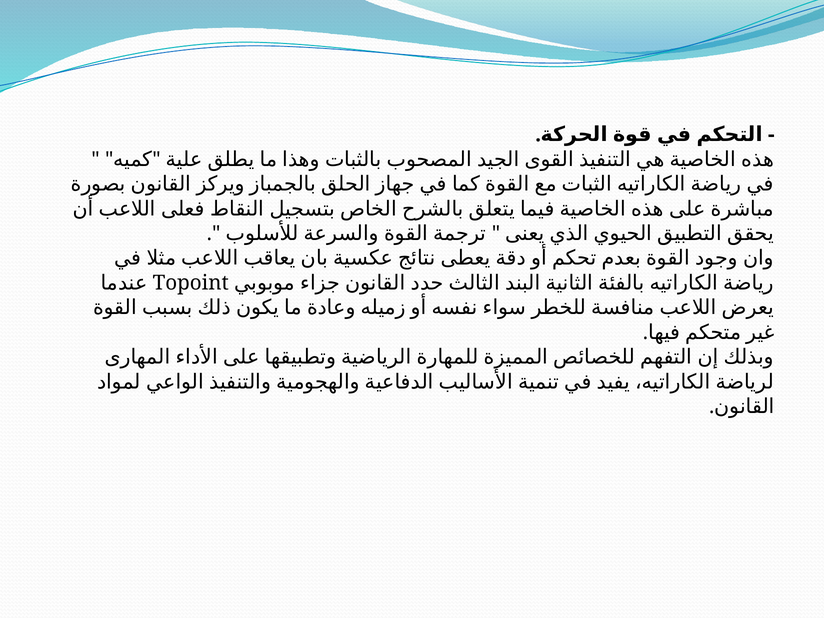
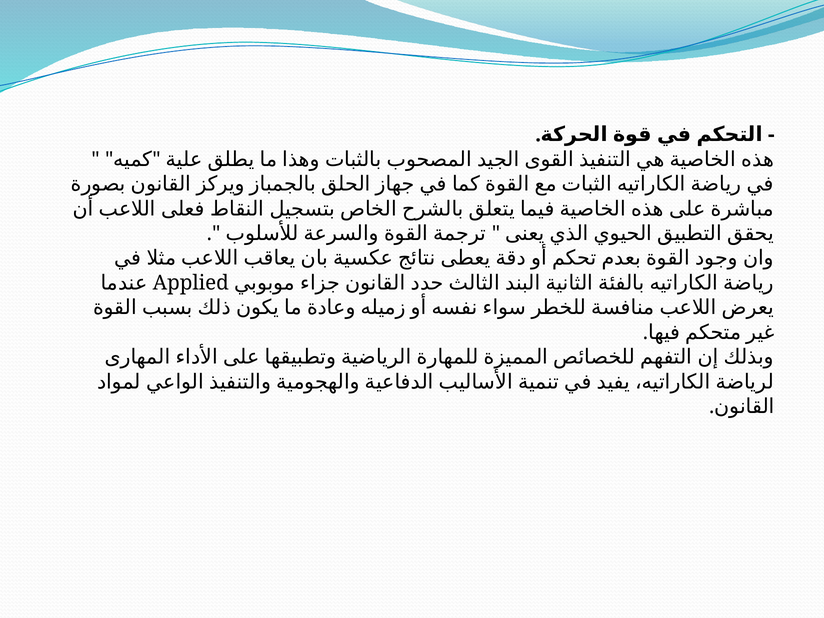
Topoint: Topoint -> Applied
